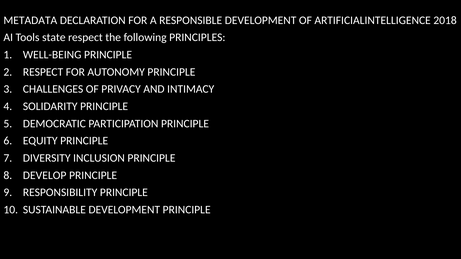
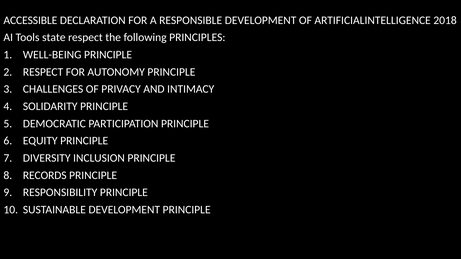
METADATA: METADATA -> ACCESSIBLE
DEVELOP: DEVELOP -> RECORDS
